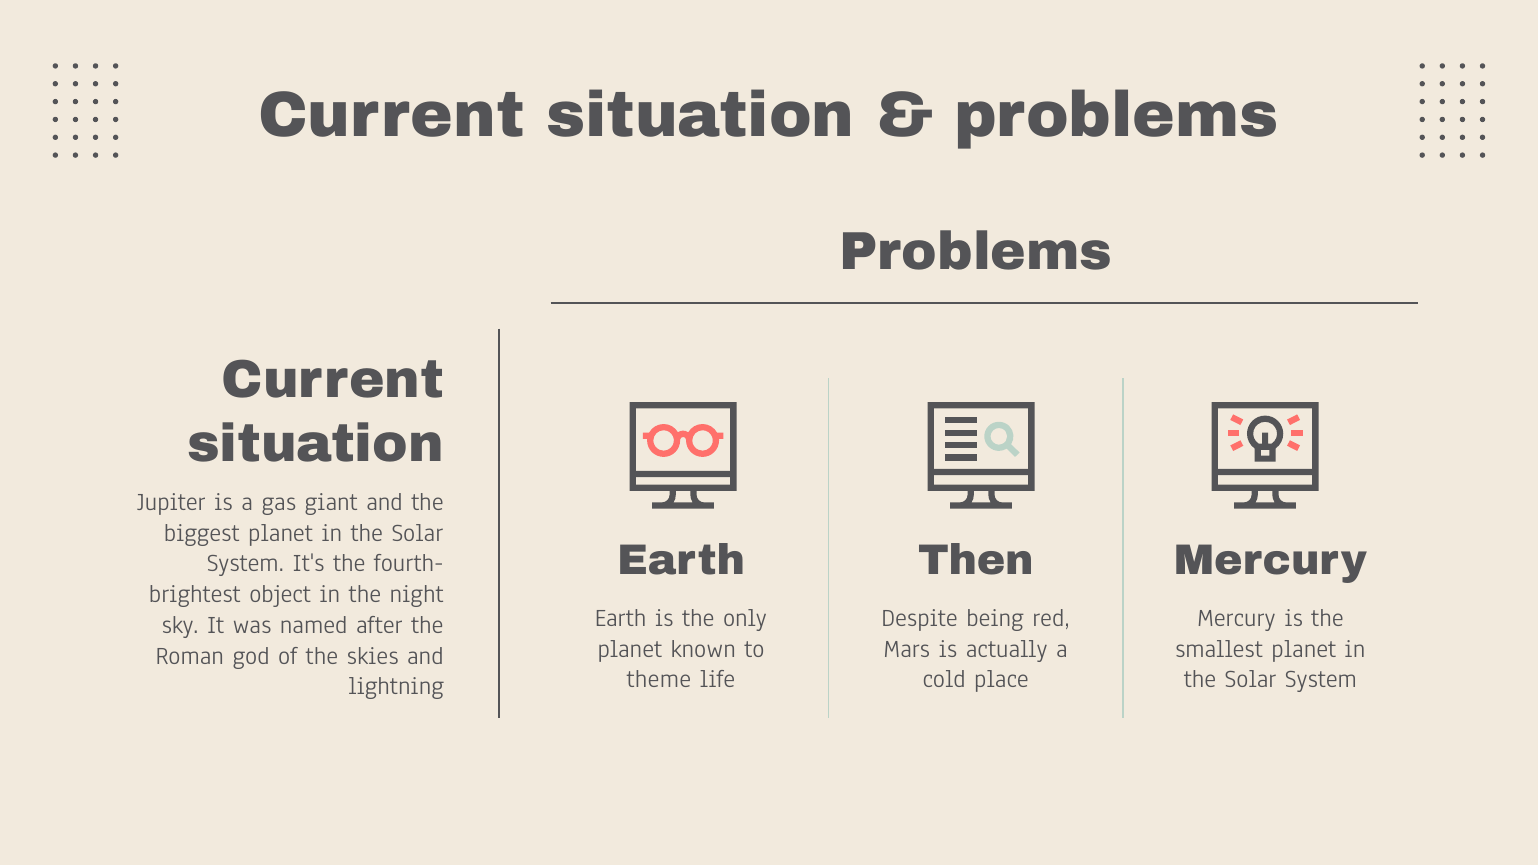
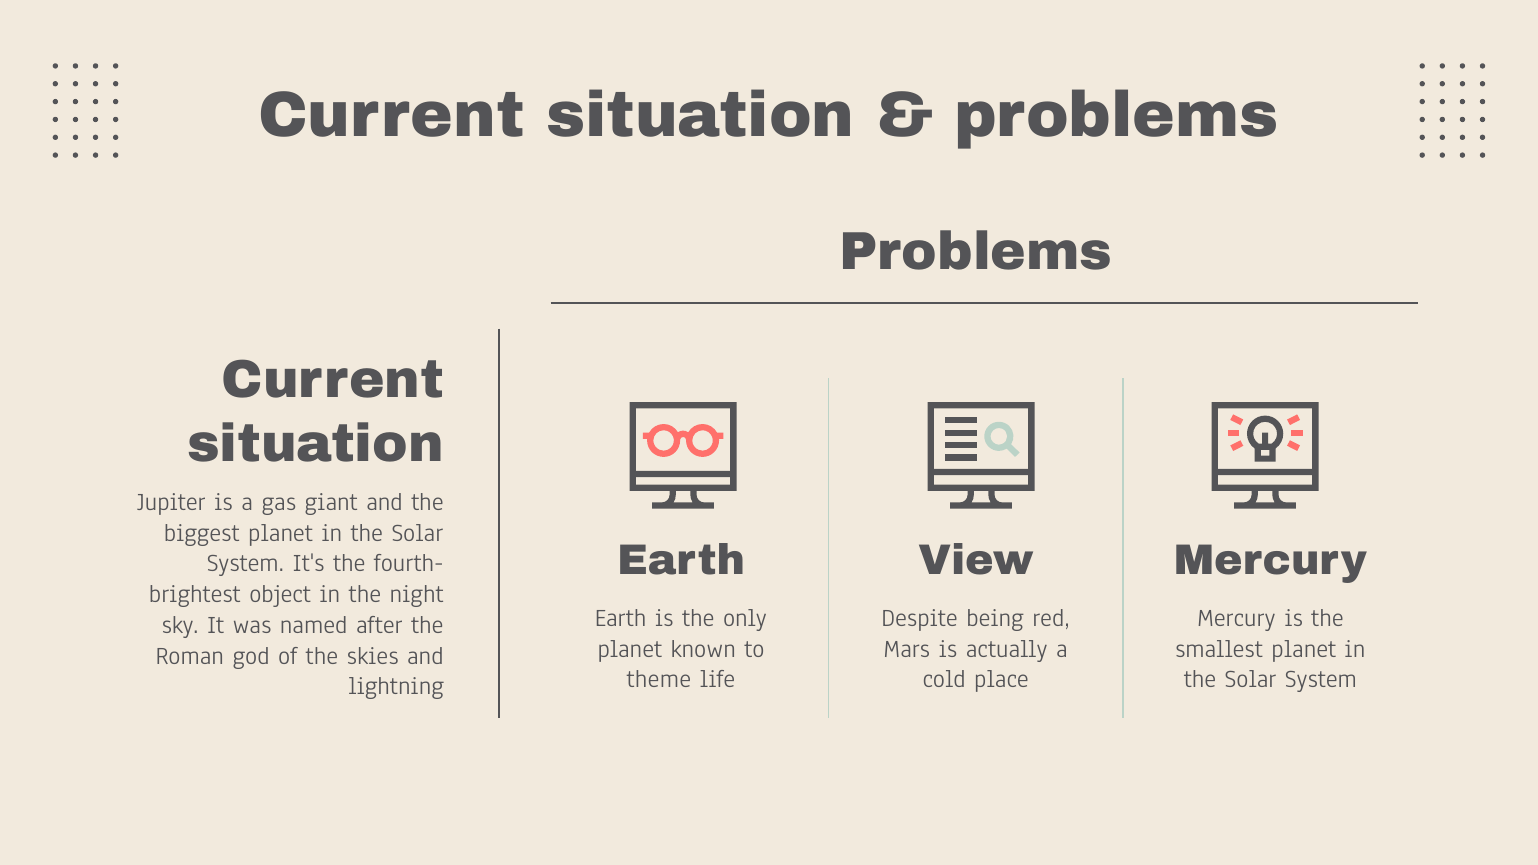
Then: Then -> View
